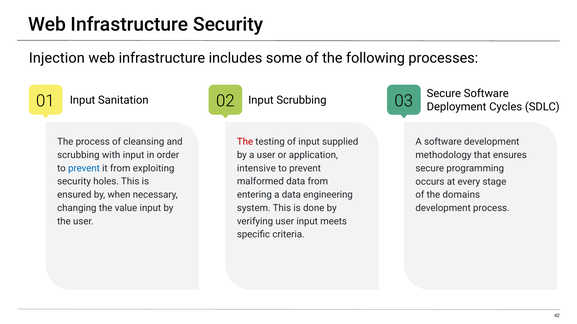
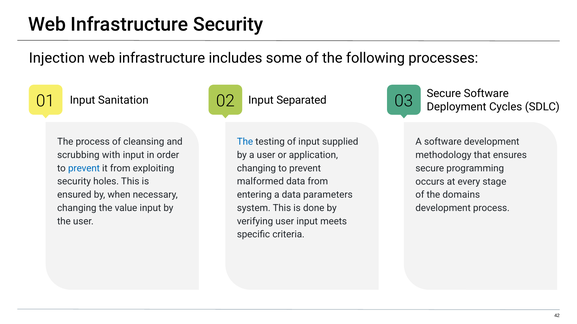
Input Scrubbing: Scrubbing -> Separated
The at (245, 142) colour: red -> blue
intensive at (256, 169): intensive -> changing
engineering: engineering -> parameters
